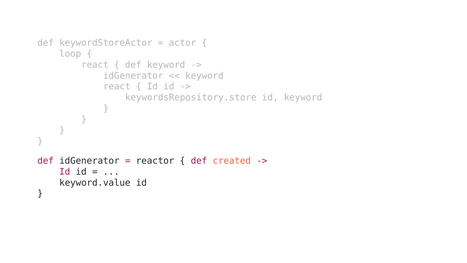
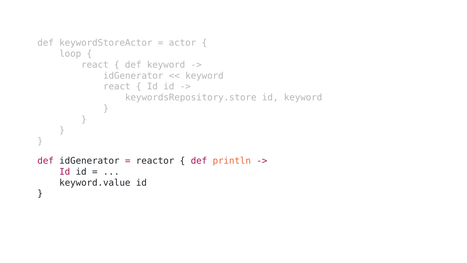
created: created -> println
